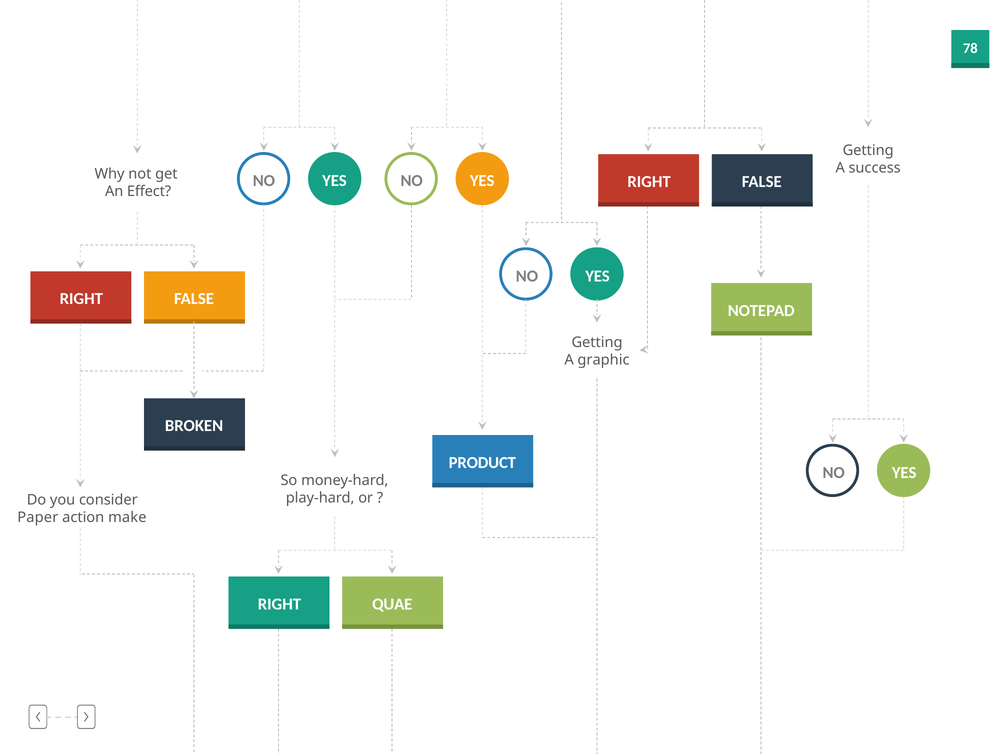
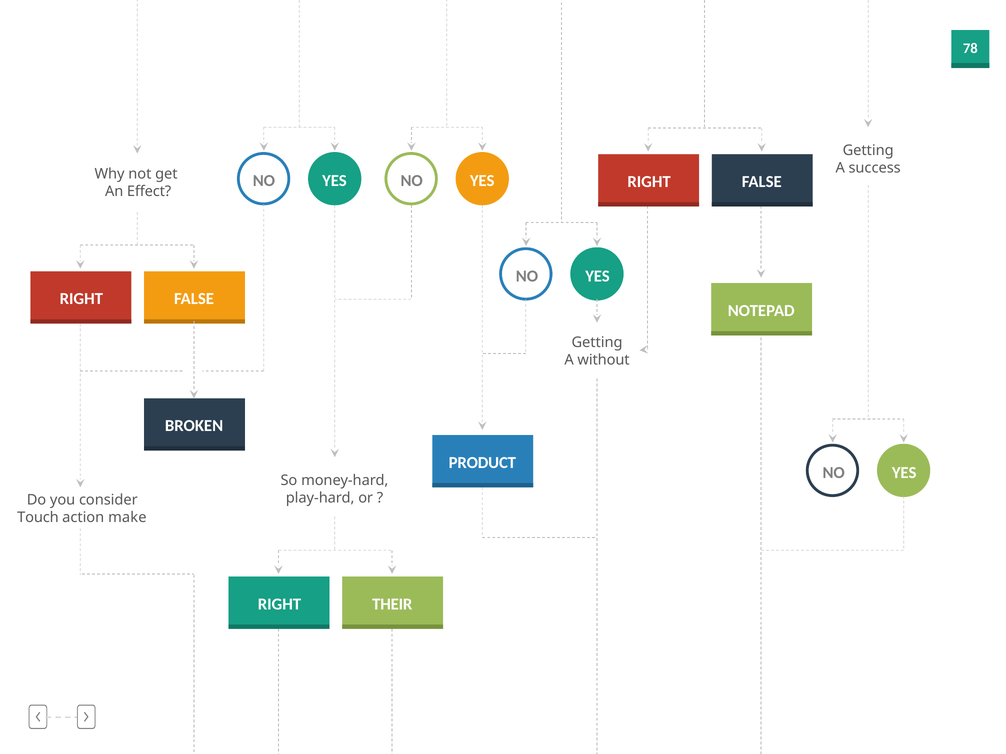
graphic: graphic -> without
Paper: Paper -> Touch
QUAE: QUAE -> THEIR
